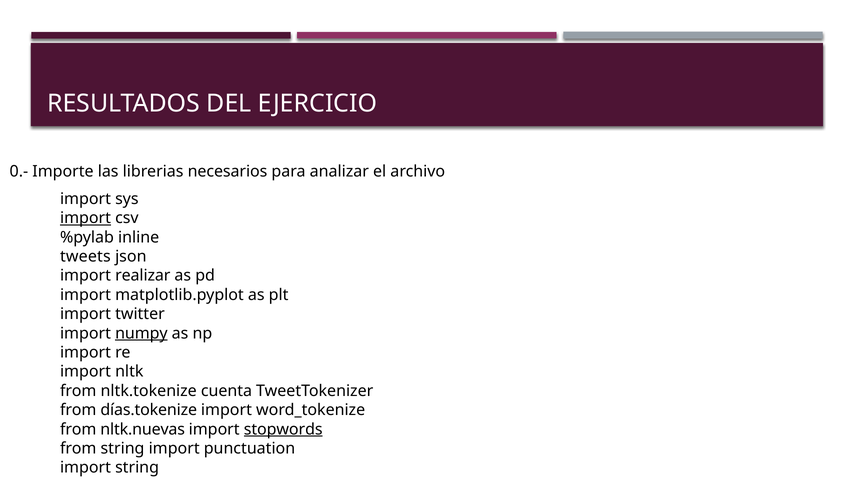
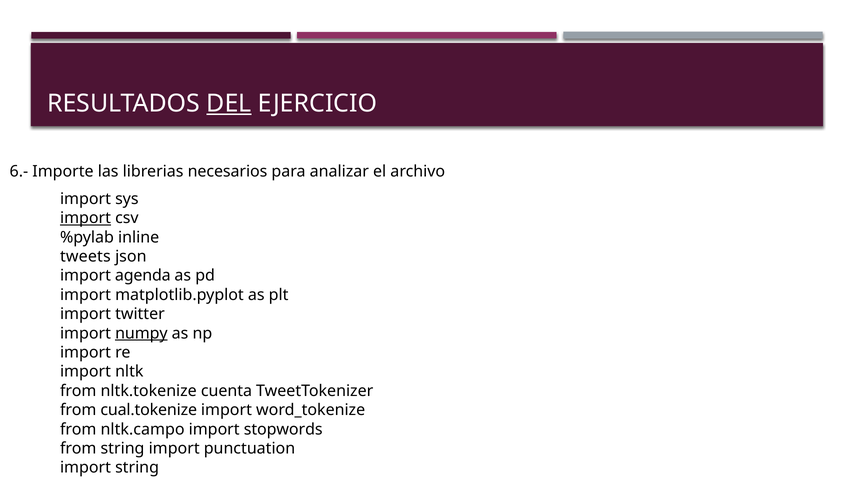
DEL underline: none -> present
0.-: 0.- -> 6.-
realizar: realizar -> agenda
días.tokenize: días.tokenize -> cual.tokenize
nltk.nuevas: nltk.nuevas -> nltk.campo
stopwords underline: present -> none
